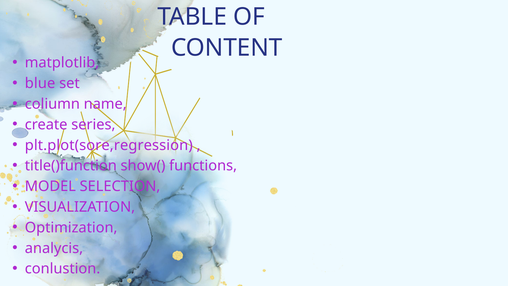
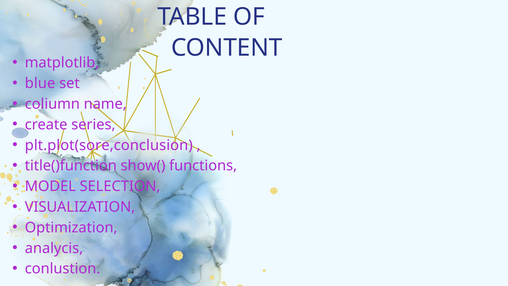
plt.plot(sore,regression: plt.plot(sore,regression -> plt.plot(sore,conclusion
